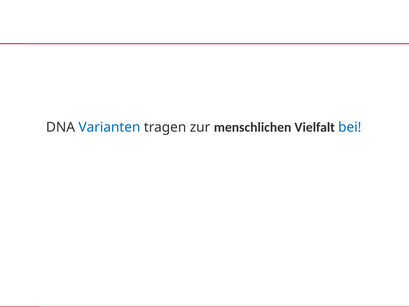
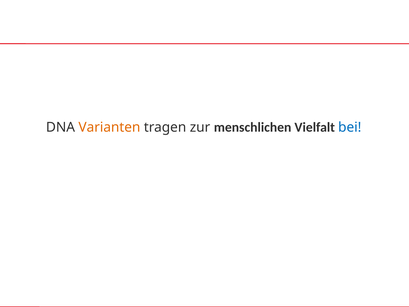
Varianten colour: blue -> orange
